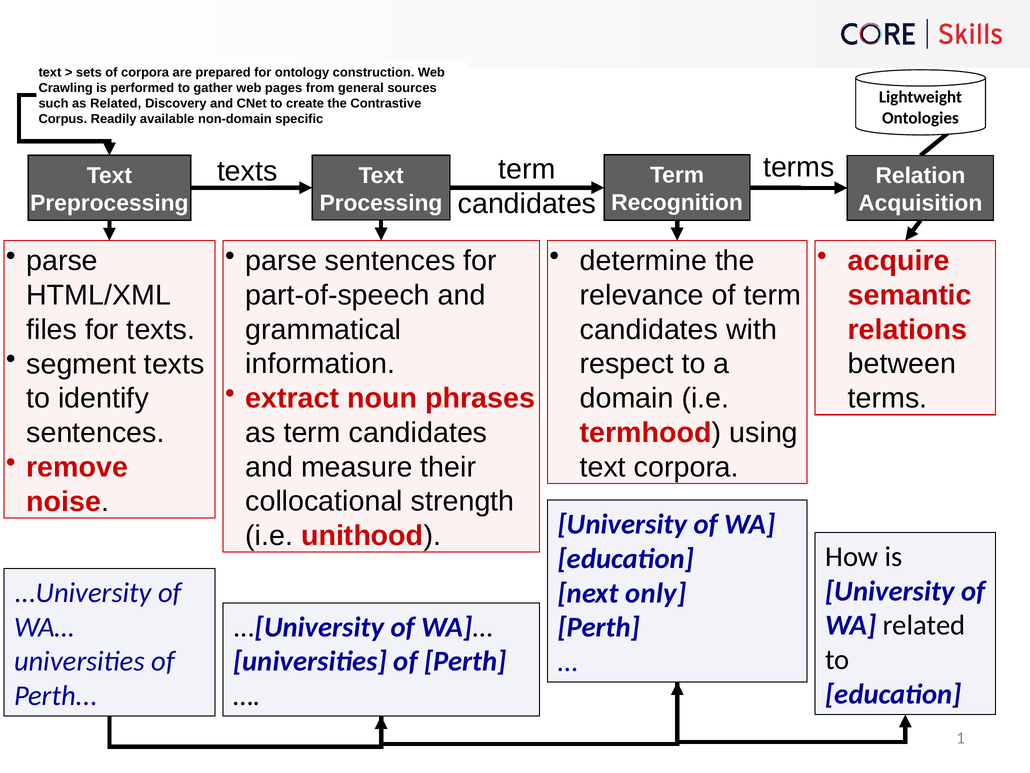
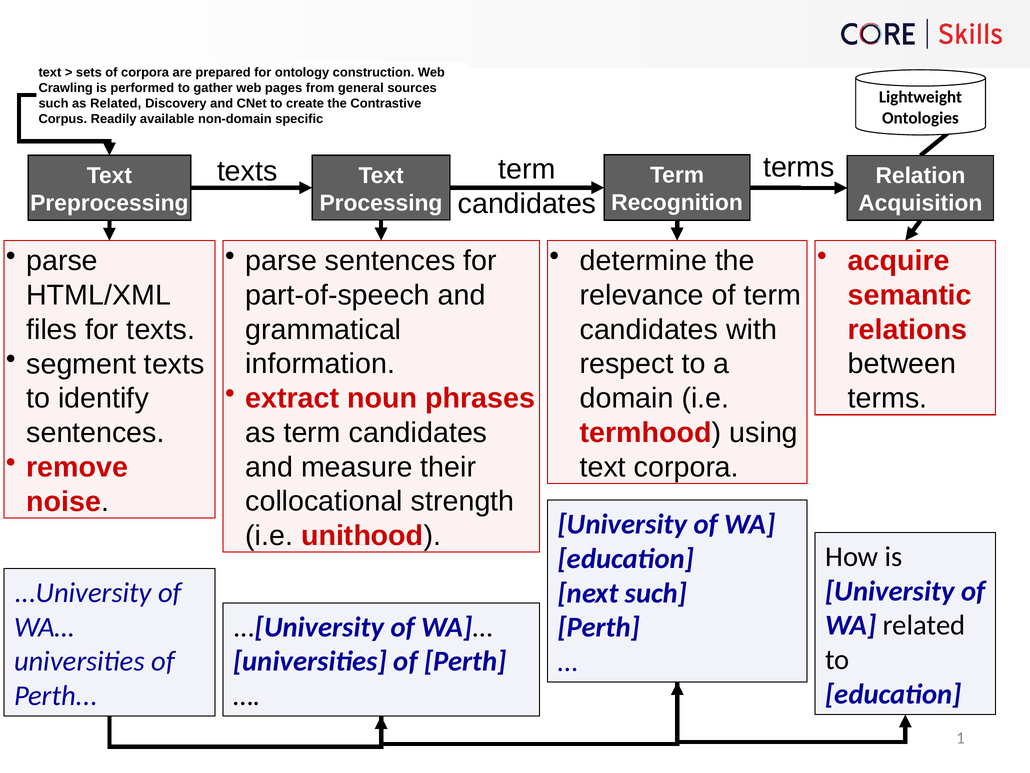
next only: only -> such
